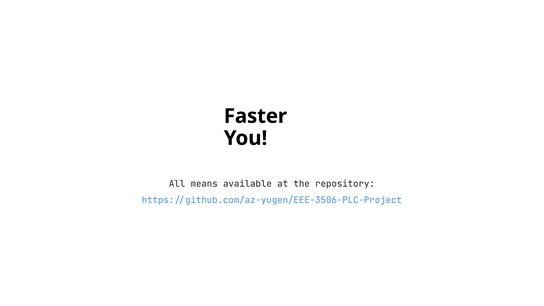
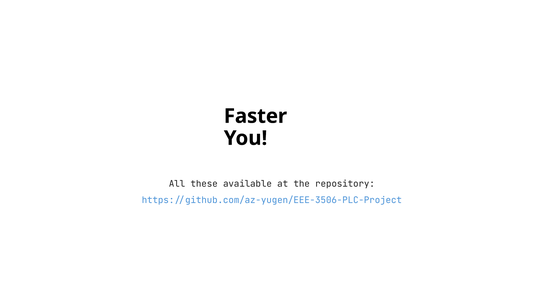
means: means -> these
